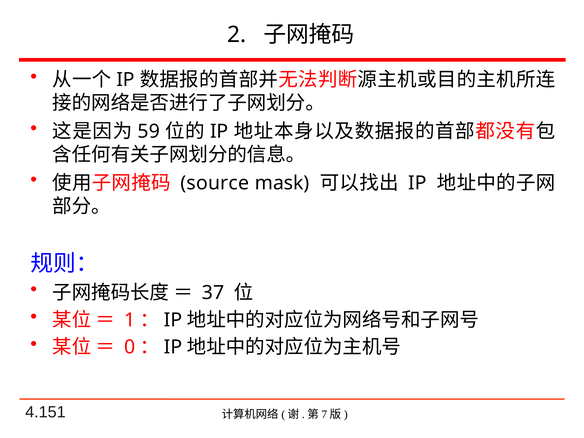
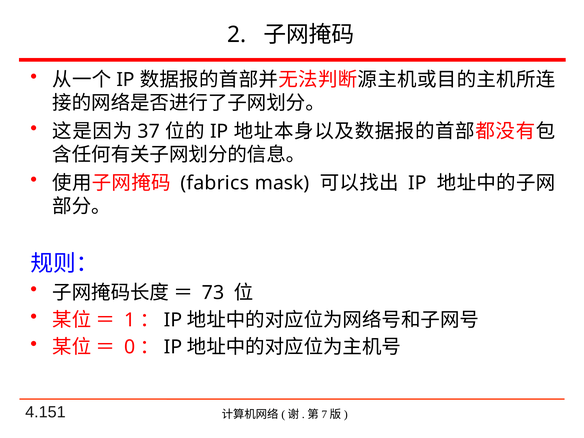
59: 59 -> 37
source: source -> fabrics
37: 37 -> 73
